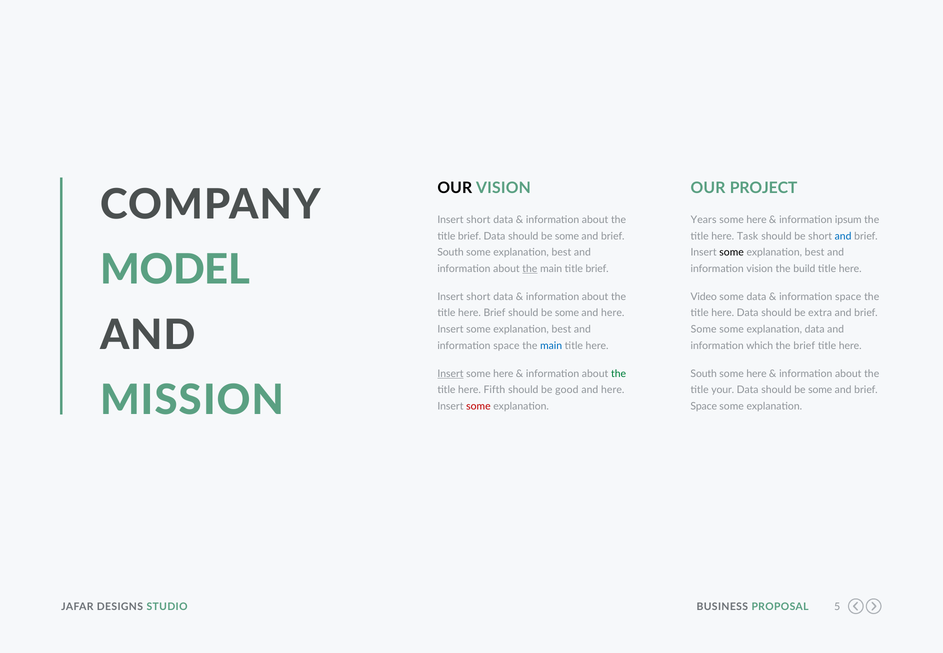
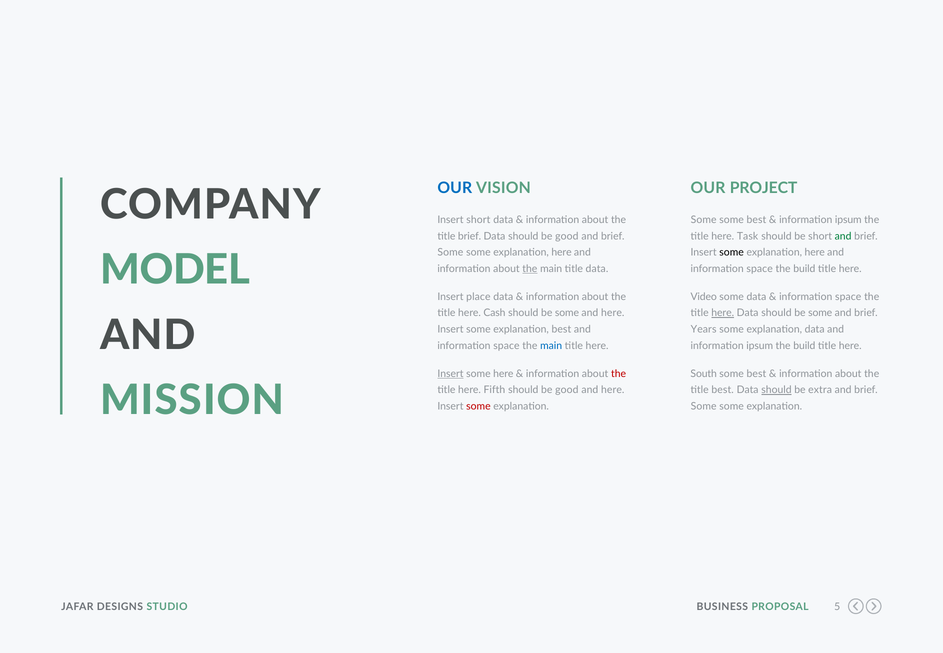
OUR at (455, 188) colour: black -> blue
Years at (704, 220): Years -> Some
here at (757, 220): here -> best
some at (567, 236): some -> good
and at (843, 236) colour: blue -> green
South at (451, 252): South -> Some
best at (561, 252): best -> here
best at (815, 252): best -> here
main title brief: brief -> data
vision at (760, 269): vision -> space
short at (478, 297): short -> place
here Brief: Brief -> Cash
here at (723, 313) underline: none -> present
Data should be extra: extra -> some
Some at (704, 329): Some -> Years
which at (760, 346): which -> ipsum
brief at (804, 346): brief -> build
the at (619, 374) colour: green -> red
here at (757, 374): here -> best
title your: your -> best
should at (776, 390) underline: none -> present
some at (820, 390): some -> extra
Space at (704, 406): Space -> Some
